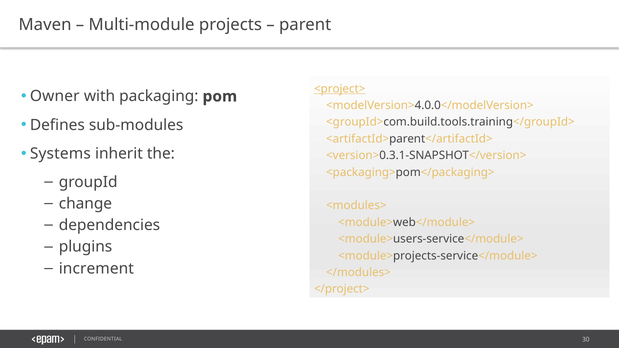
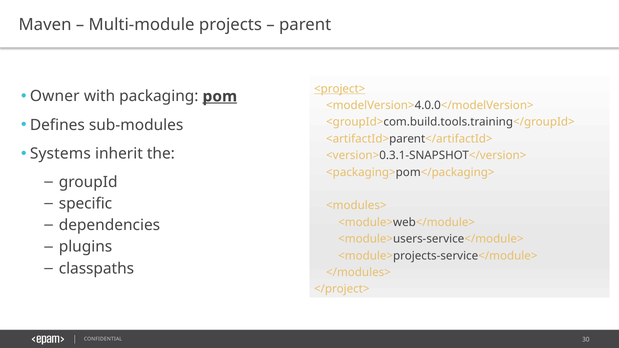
pom underline: none -> present
change: change -> specific
increment: increment -> classpaths
